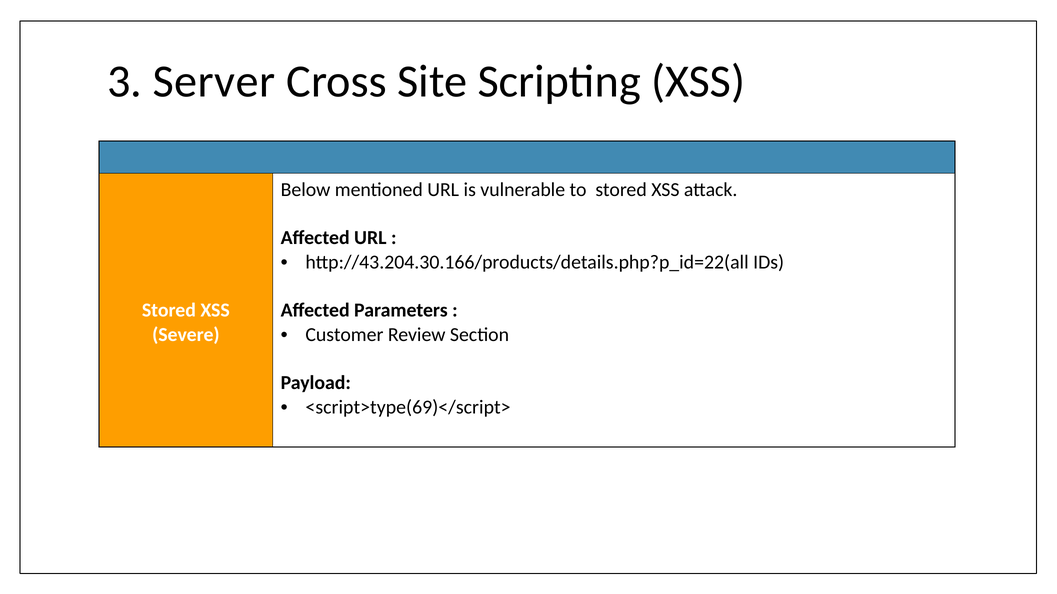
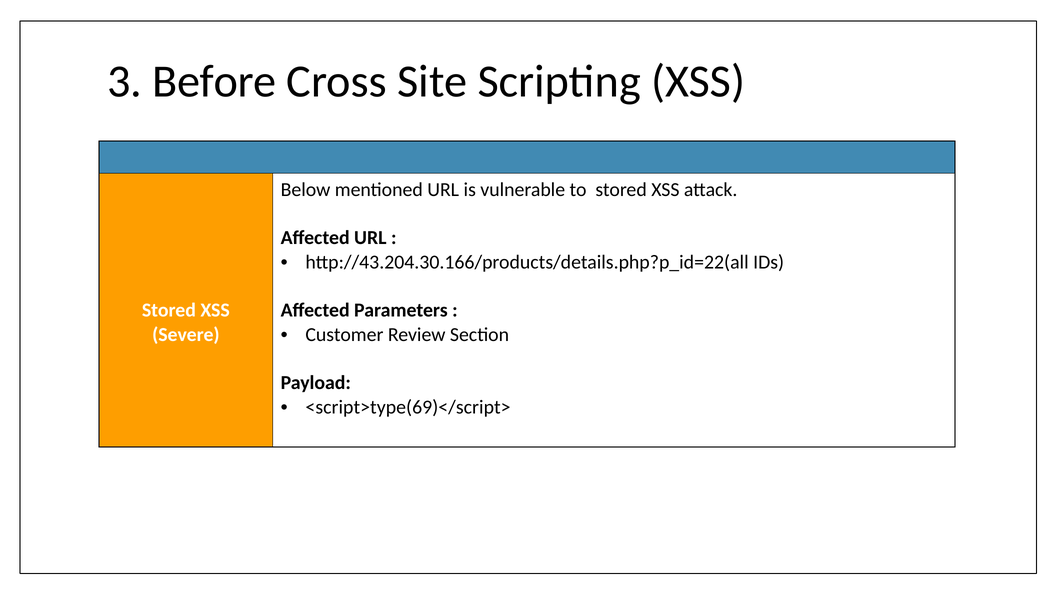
Server: Server -> Before
